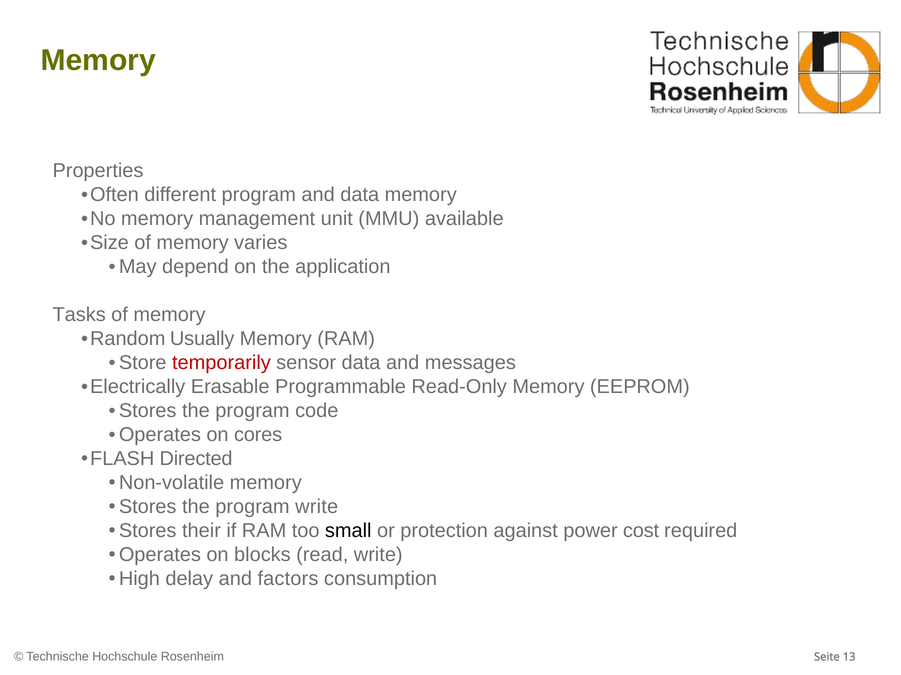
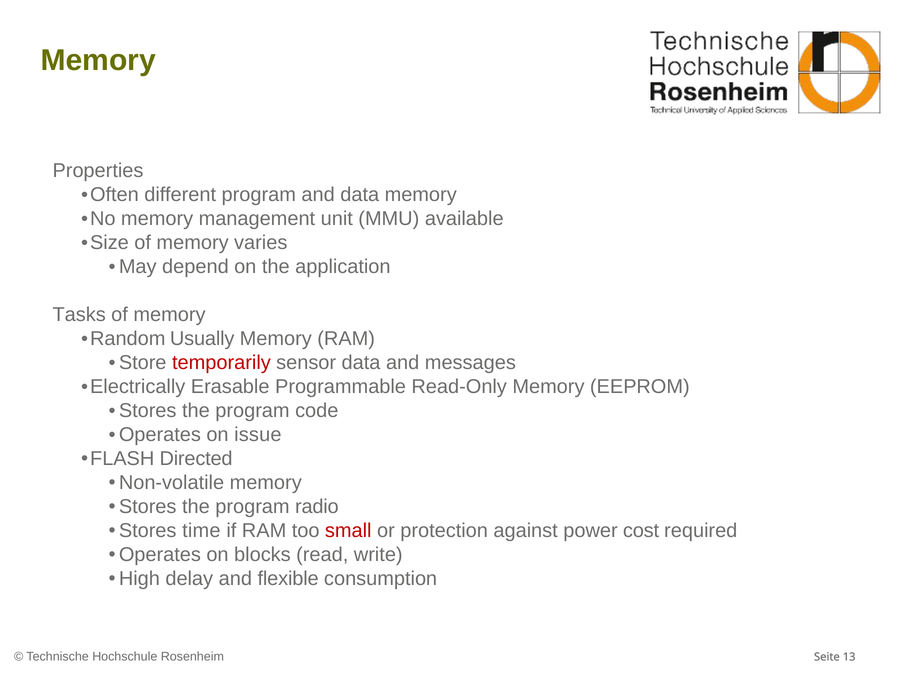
cores: cores -> issue
program write: write -> radio
their: their -> time
small colour: black -> red
factors: factors -> flexible
